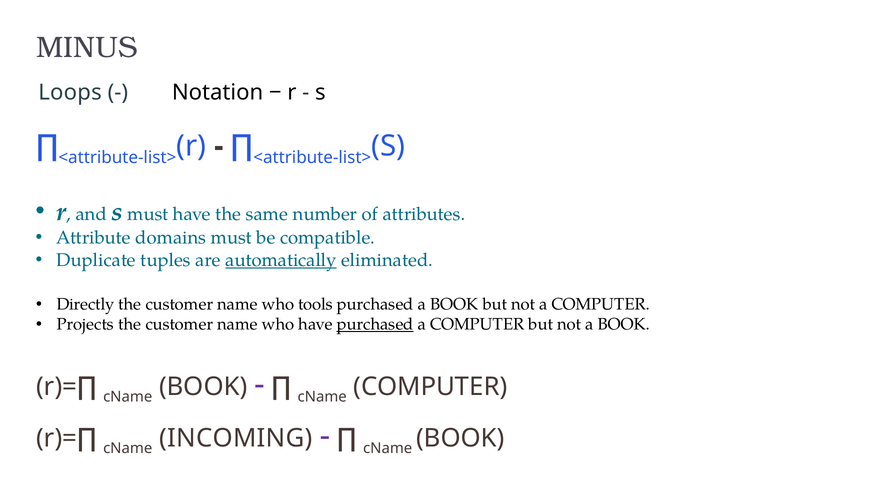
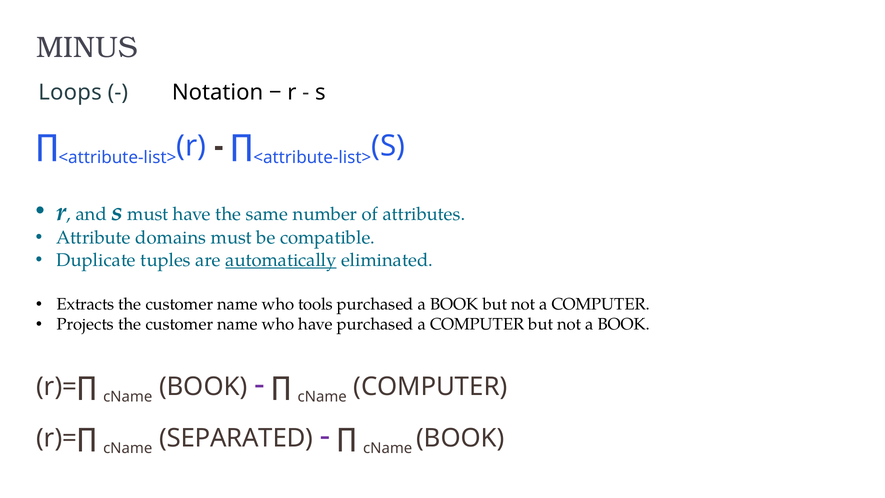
Directly: Directly -> Extracts
purchased at (375, 324) underline: present -> none
INCOMING: INCOMING -> SEPARATED
